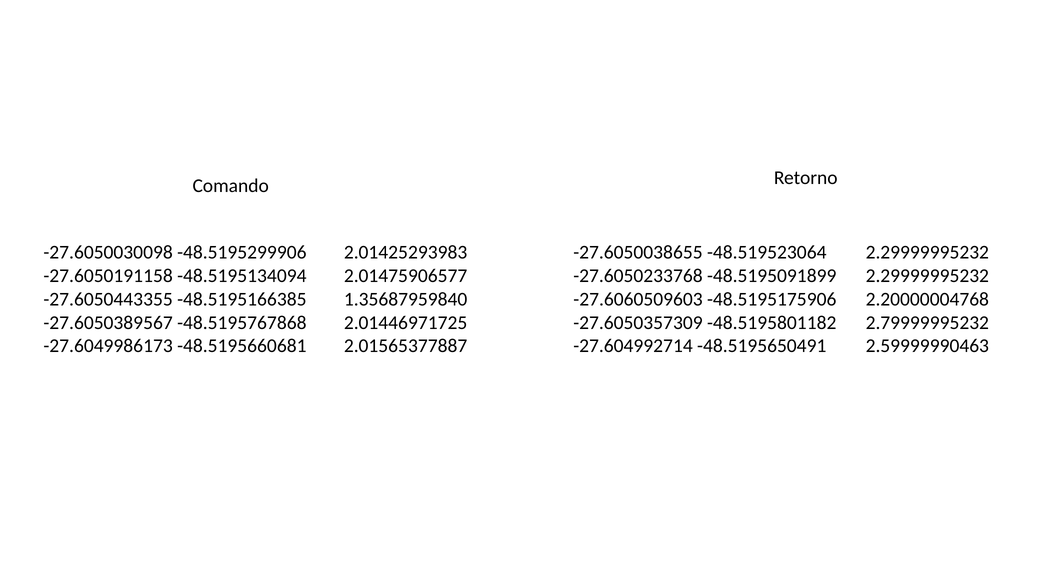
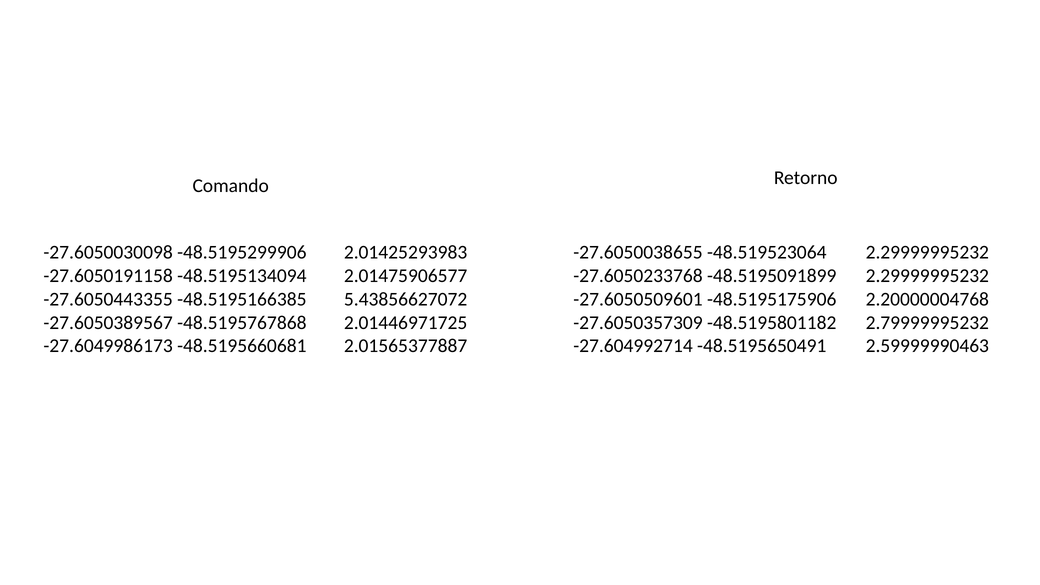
1.35687959840: 1.35687959840 -> 5.43856627072
-27.6060509603: -27.6060509603 -> -27.6050509601
